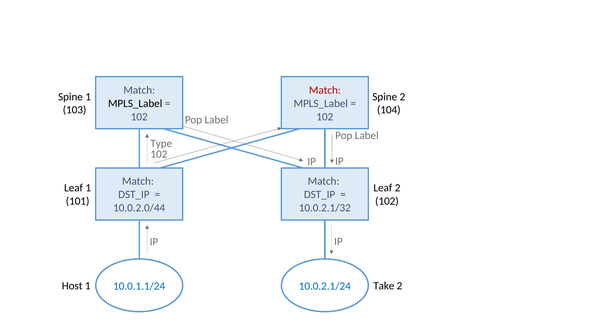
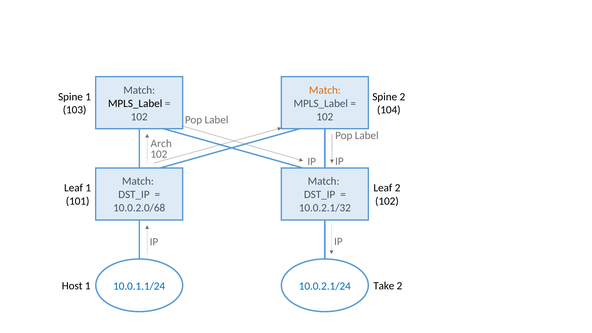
Match at (325, 90) colour: red -> orange
Type: Type -> Arch
10.0.2.0/44: 10.0.2.0/44 -> 10.0.2.0/68
